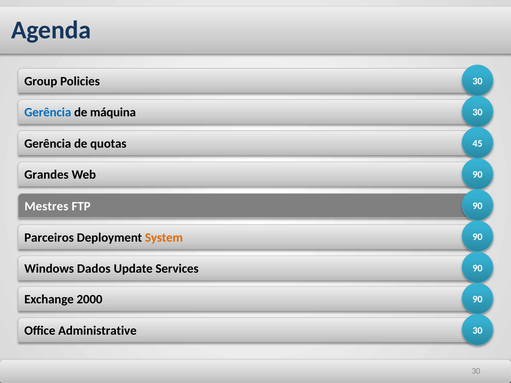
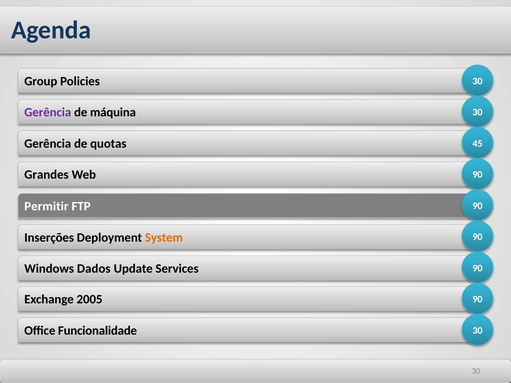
Gerência at (48, 113) colour: blue -> purple
Mestres: Mestres -> Permitir
Parceiros: Parceiros -> Inserções
2000: 2000 -> 2005
Administrative: Administrative -> Funcionalidade
